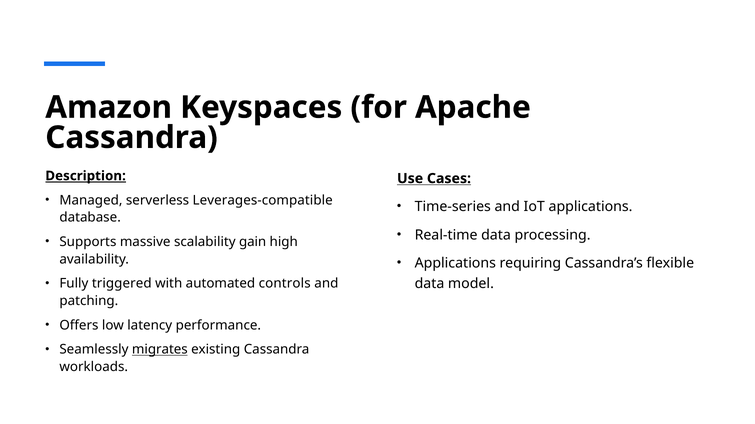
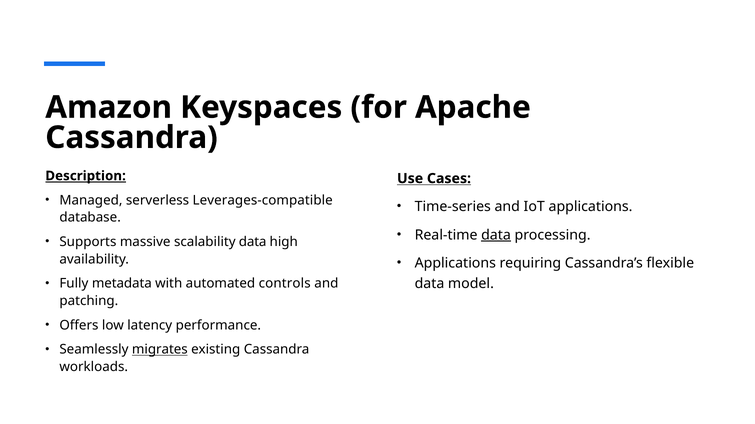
data at (496, 235) underline: none -> present
scalability gain: gain -> data
triggered: triggered -> metadata
